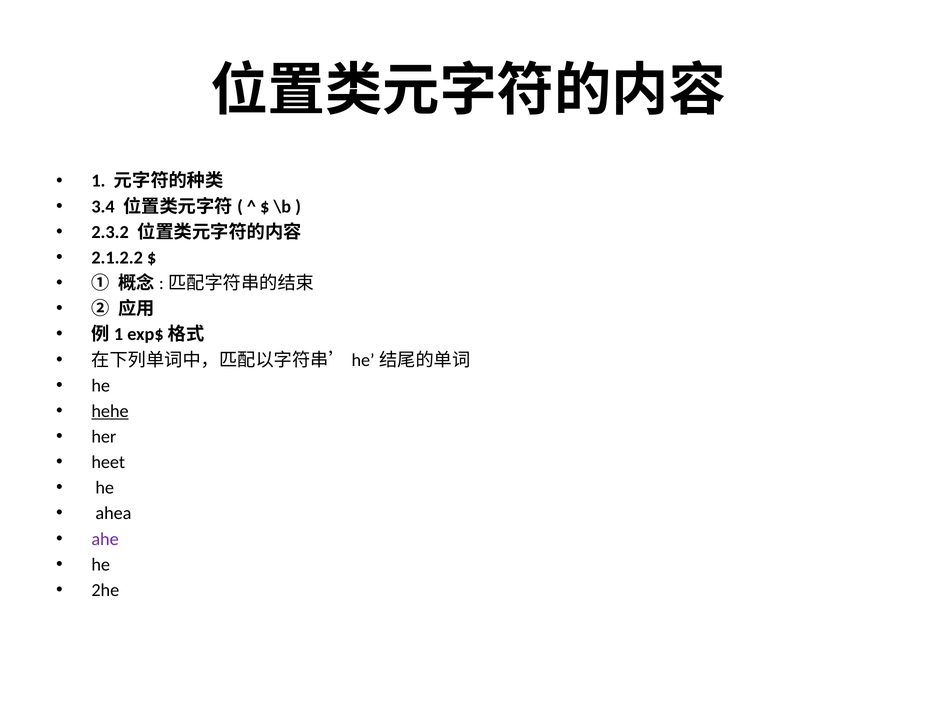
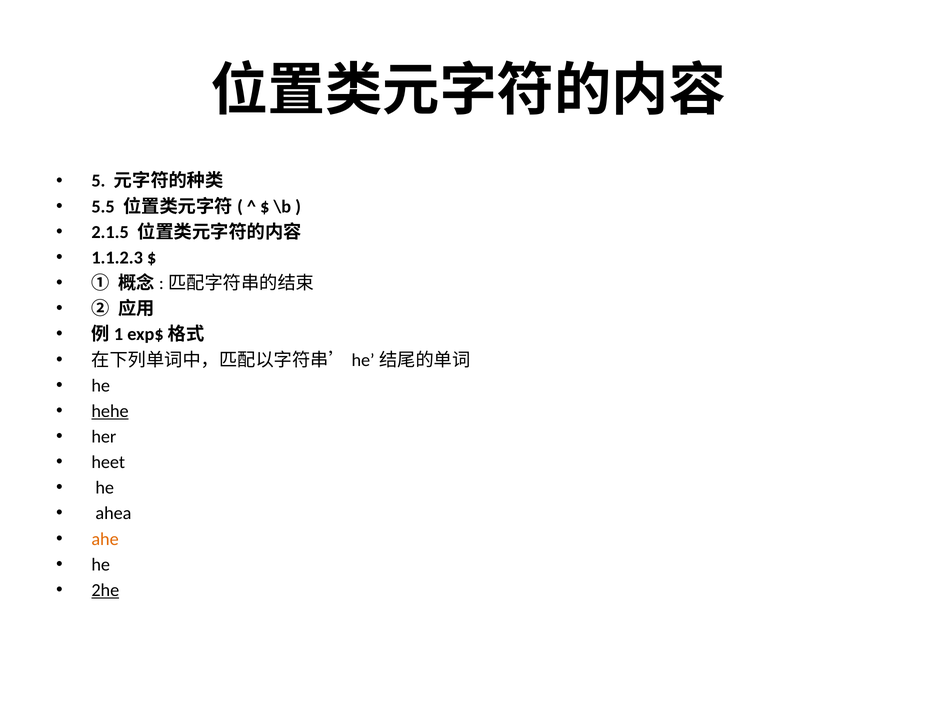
1: 1 -> 5
3.4: 3.4 -> 5.5
2.3.2: 2.3.2 -> 2.1.5
2.1.2.2: 2.1.2.2 -> 1.1.2.3
ahe colour: purple -> orange
2he underline: none -> present
